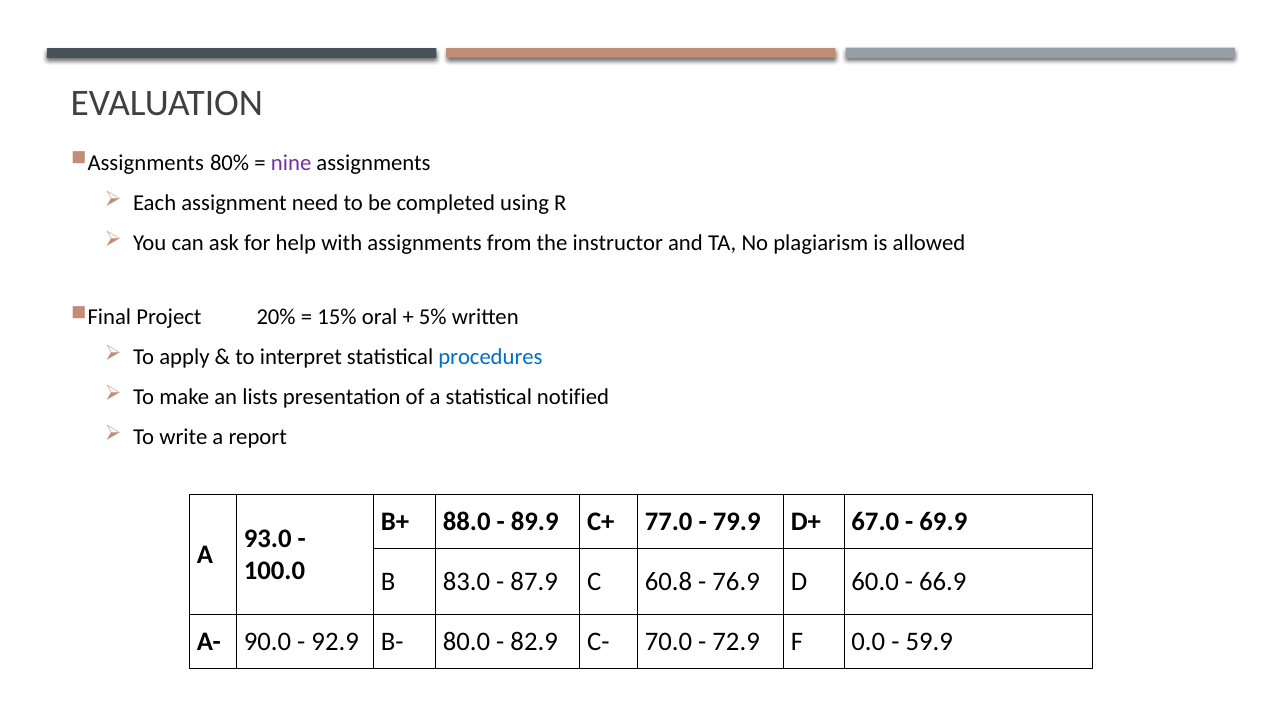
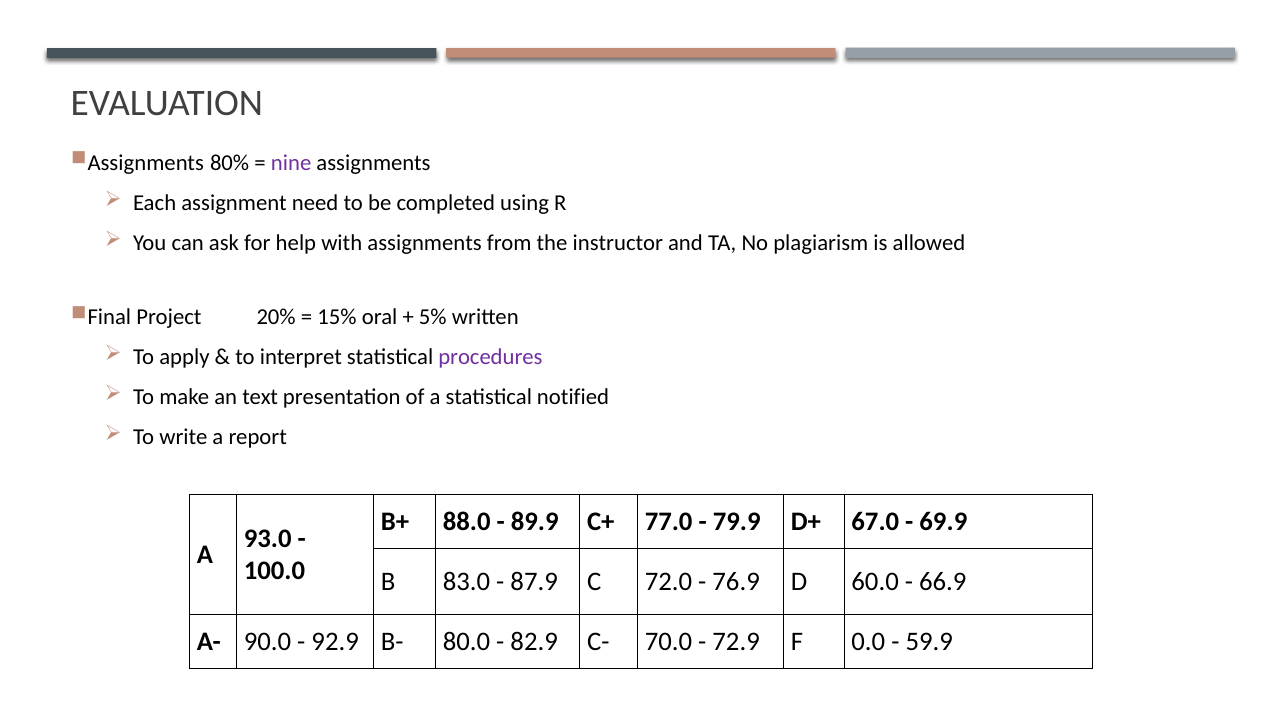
procedures colour: blue -> purple
lists: lists -> text
60.8: 60.8 -> 72.0
